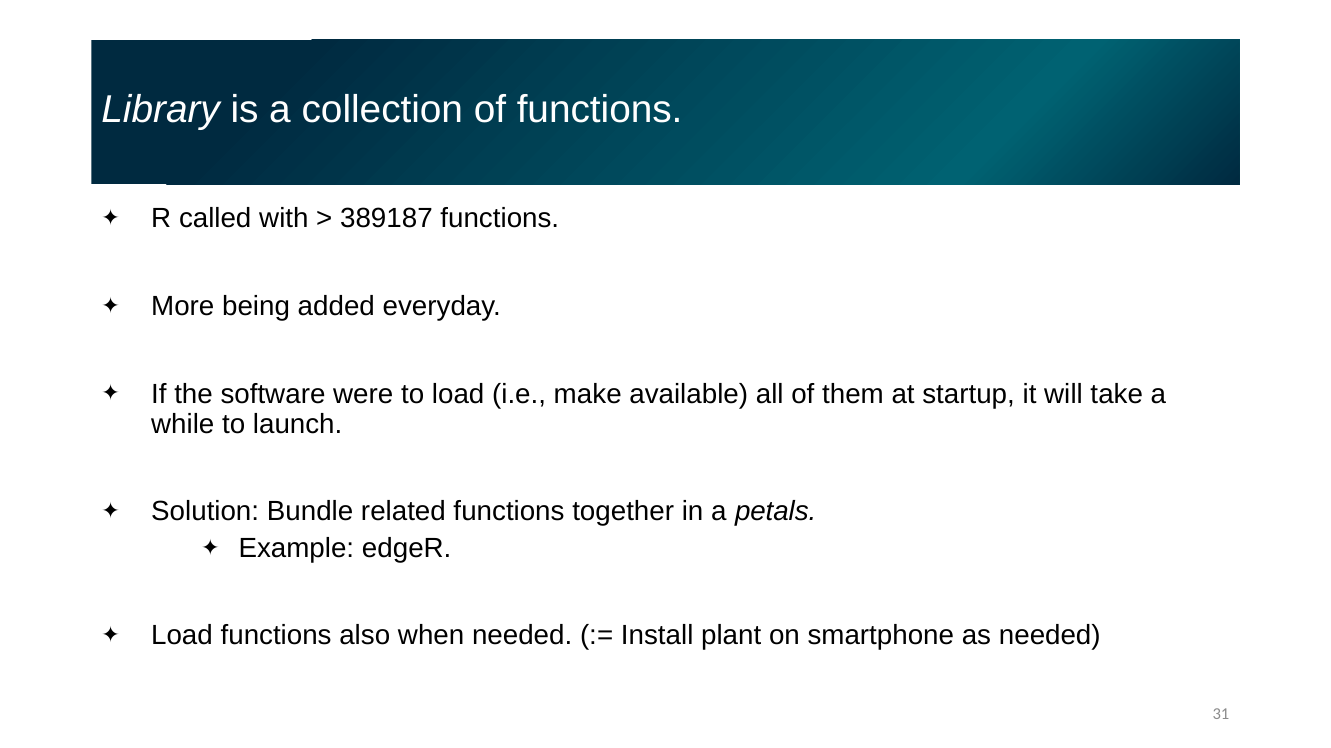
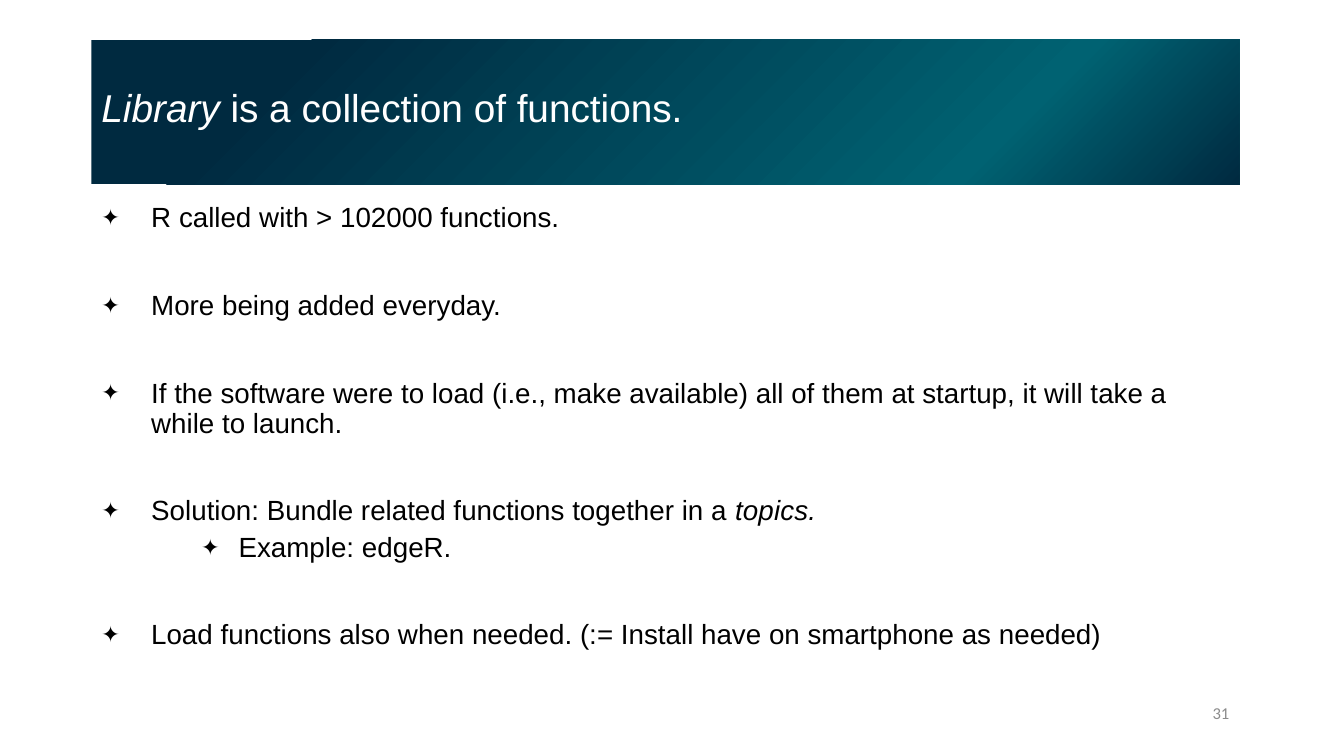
389187: 389187 -> 102000
petals: petals -> topics
plant: plant -> have
